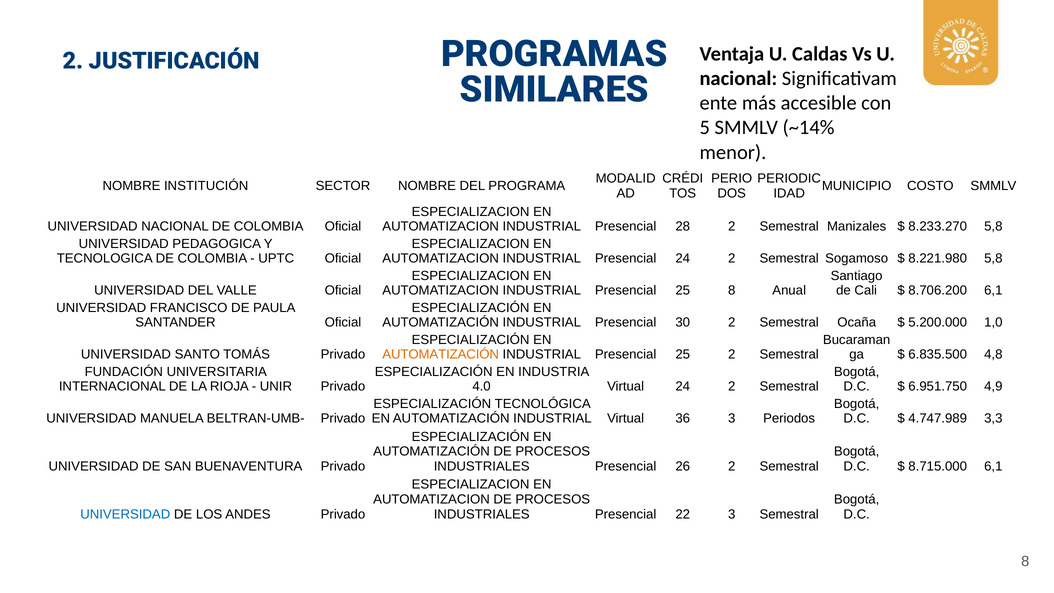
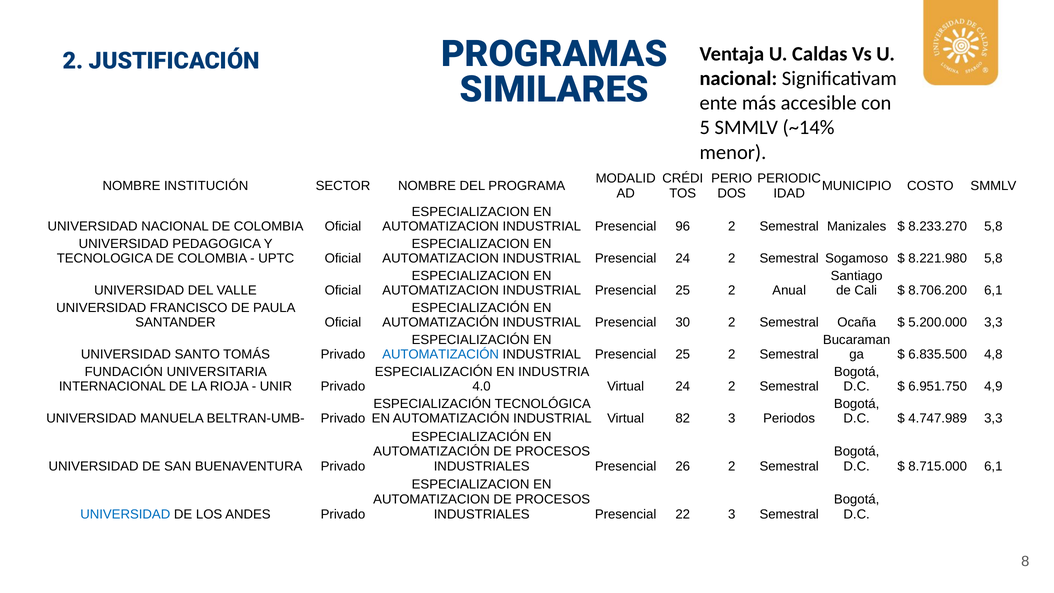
28: 28 -> 96
8 at (732, 290): 8 -> 2
5.200.000 1,0: 1,0 -> 3,3
AUTOMATIZACIÓN at (441, 354) colour: orange -> blue
36: 36 -> 82
